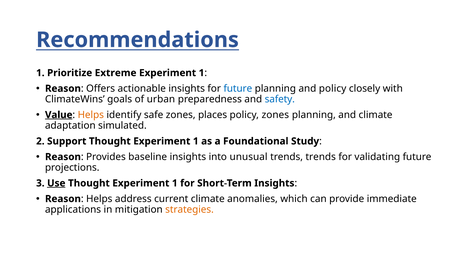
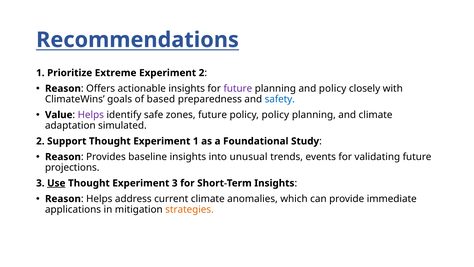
1 at (202, 73): 1 -> 2
future at (238, 88) colour: blue -> purple
urban: urban -> based
Value underline: present -> none
Helps at (91, 115) colour: orange -> purple
zones places: places -> future
policy zones: zones -> policy
trends trends: trends -> events
1 at (175, 183): 1 -> 3
